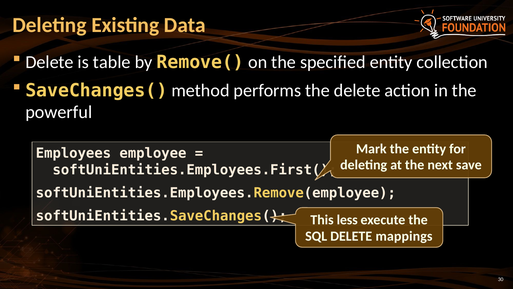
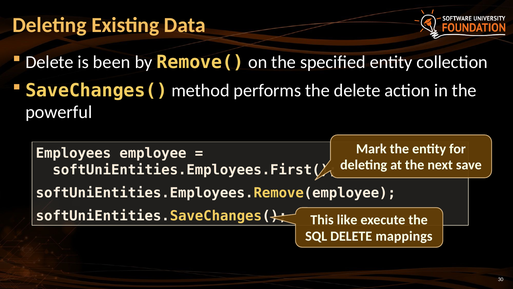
table: table -> been
less: less -> like
